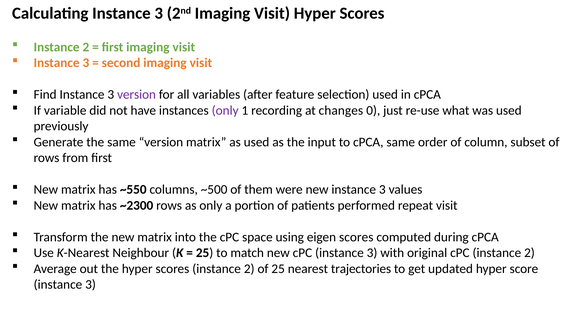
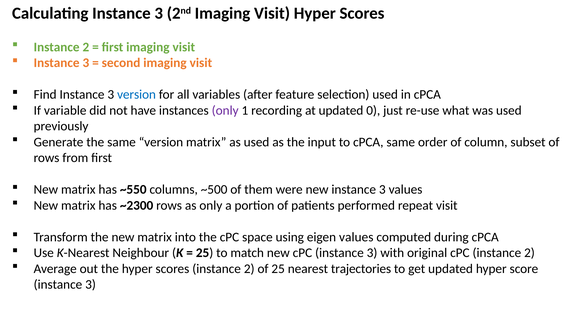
version at (137, 95) colour: purple -> blue
at changes: changes -> updated
eigen scores: scores -> values
